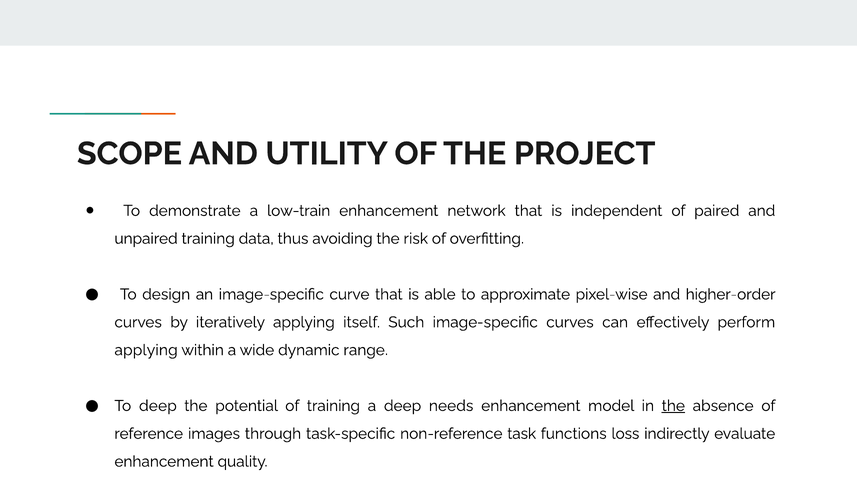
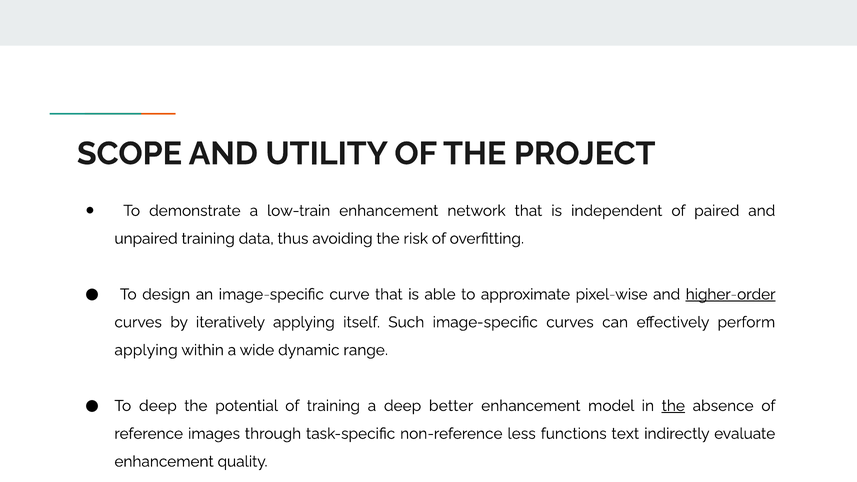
higher-order underline: none -> present
needs: needs -> better
task: task -> less
loss: loss -> text
